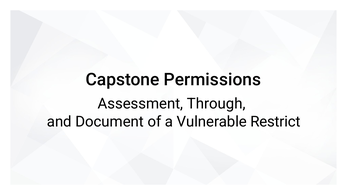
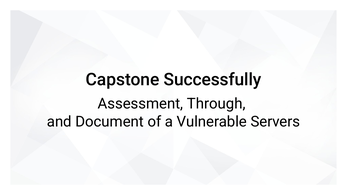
Permissions: Permissions -> Successfully
Restrict: Restrict -> Servers
